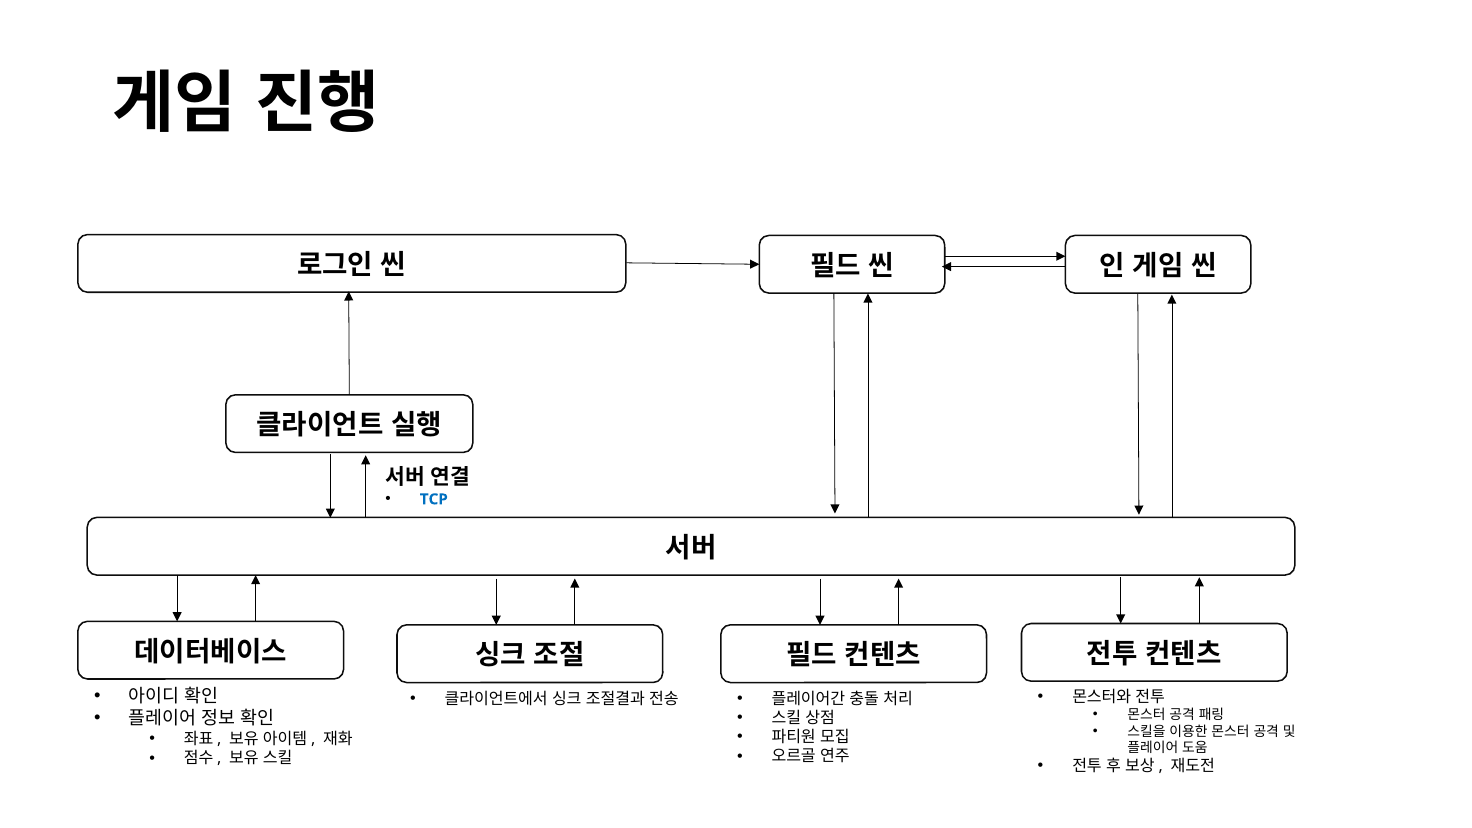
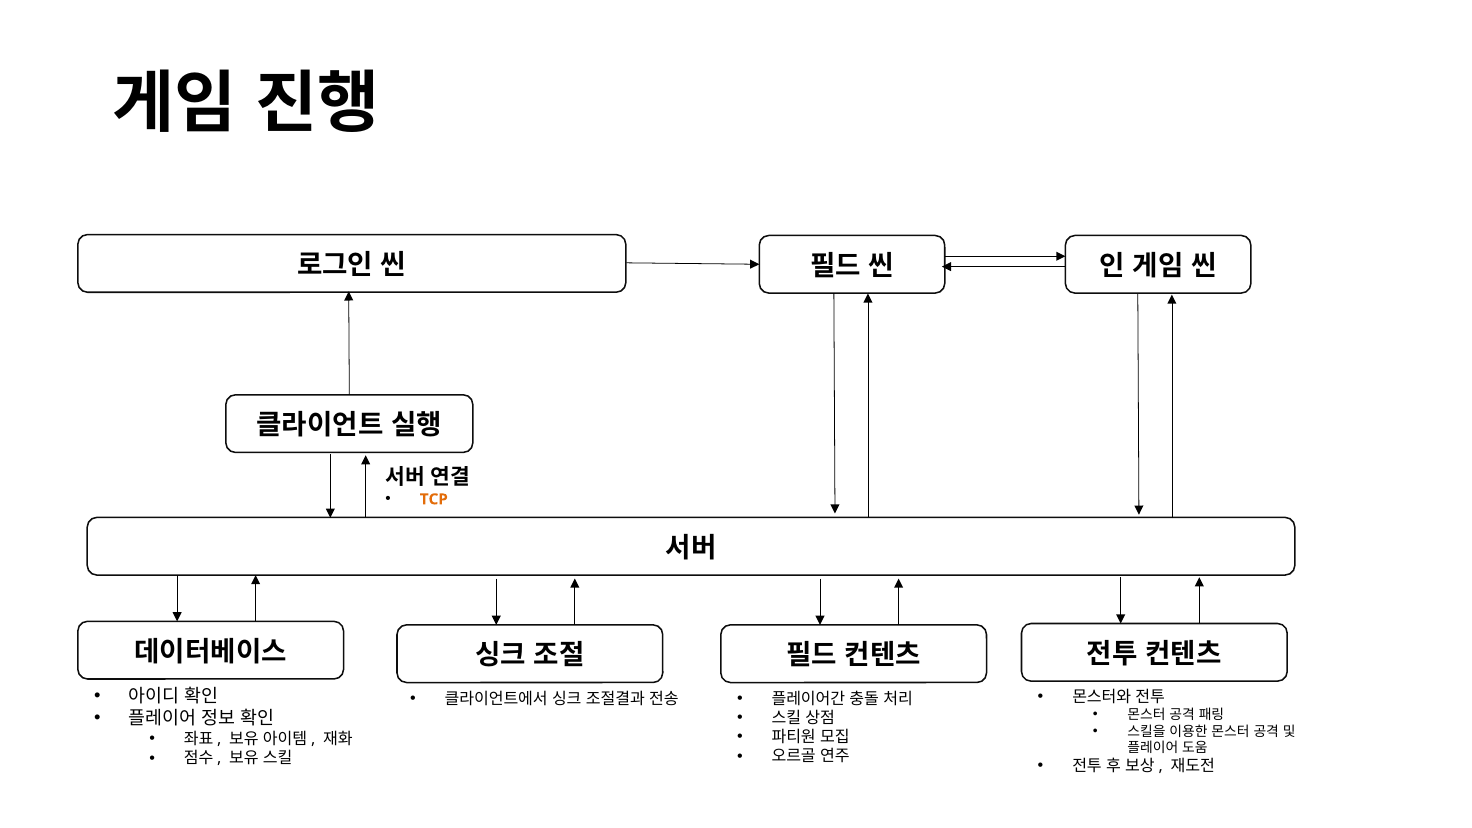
TCP colour: blue -> orange
